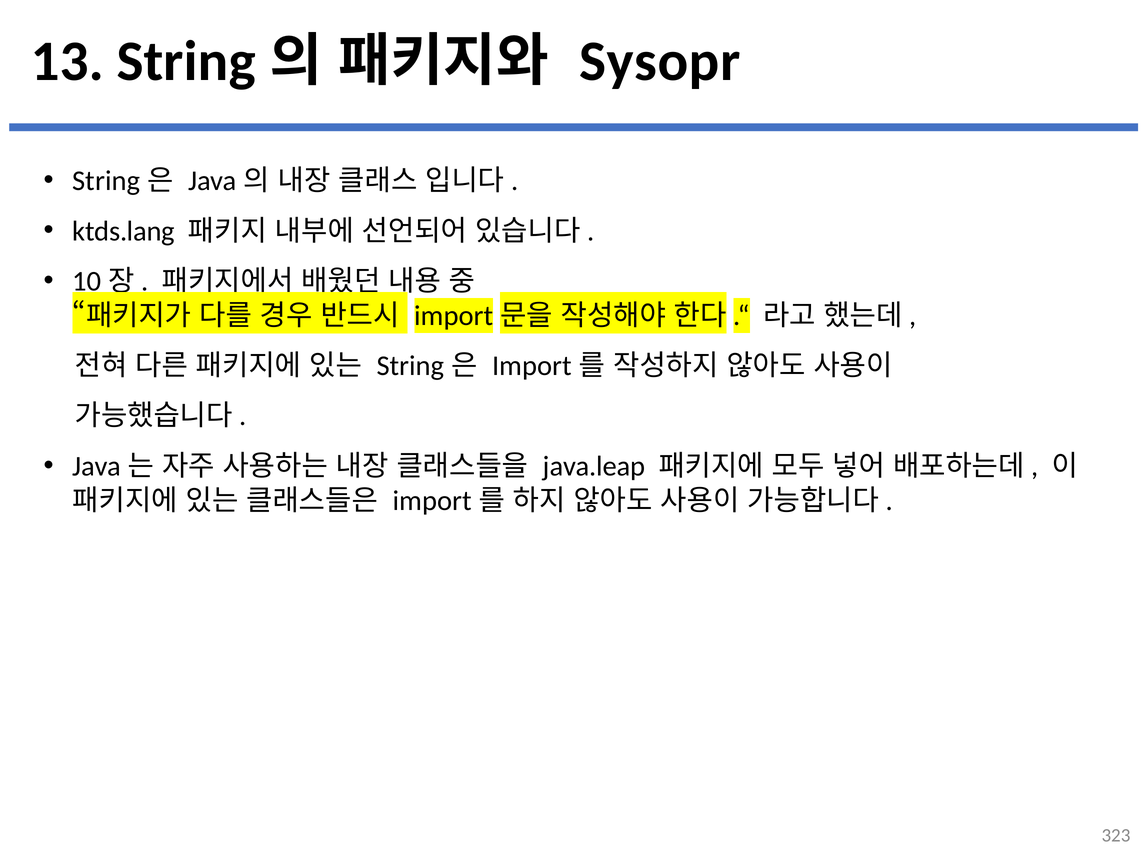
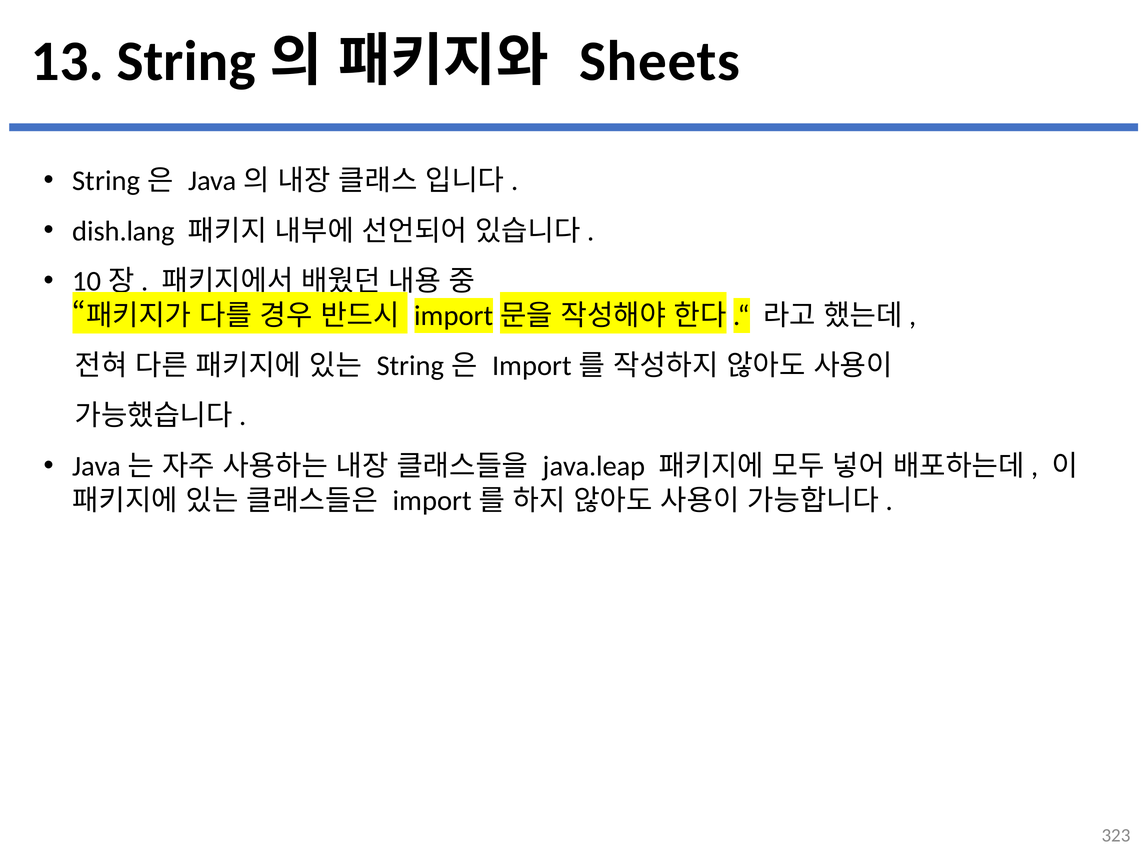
Sysopr: Sysopr -> Sheets
ktds.lang: ktds.lang -> dish.lang
